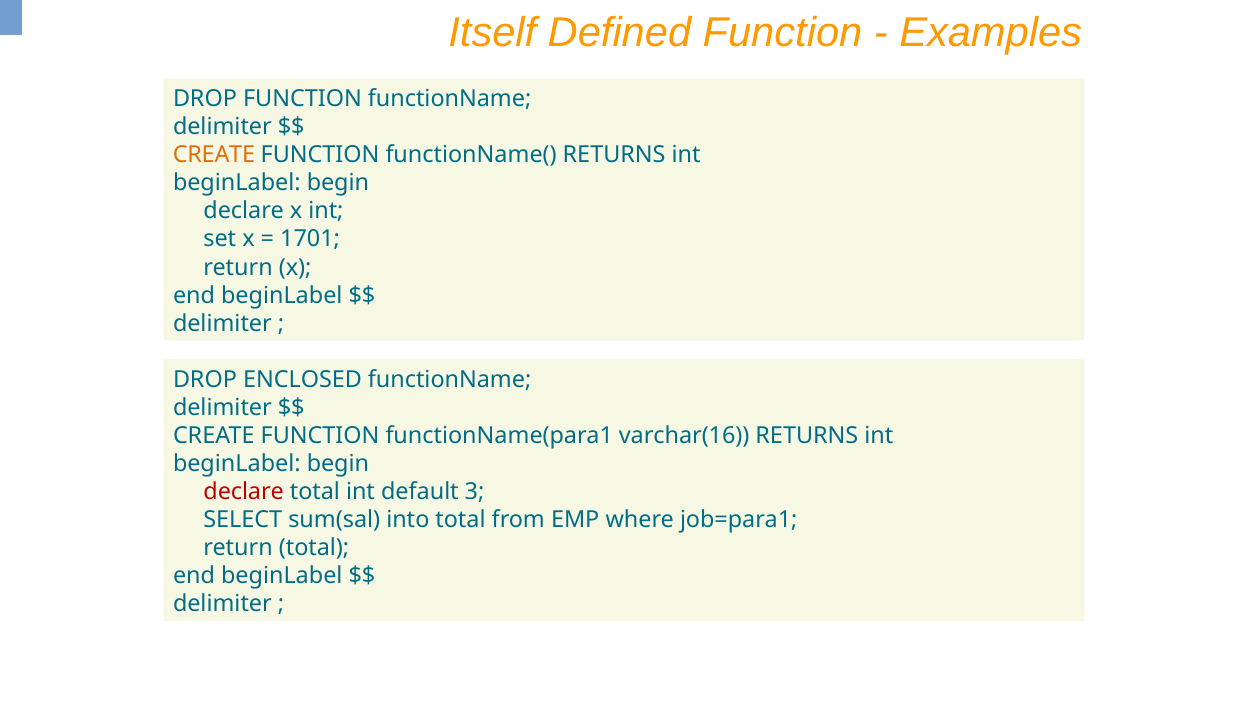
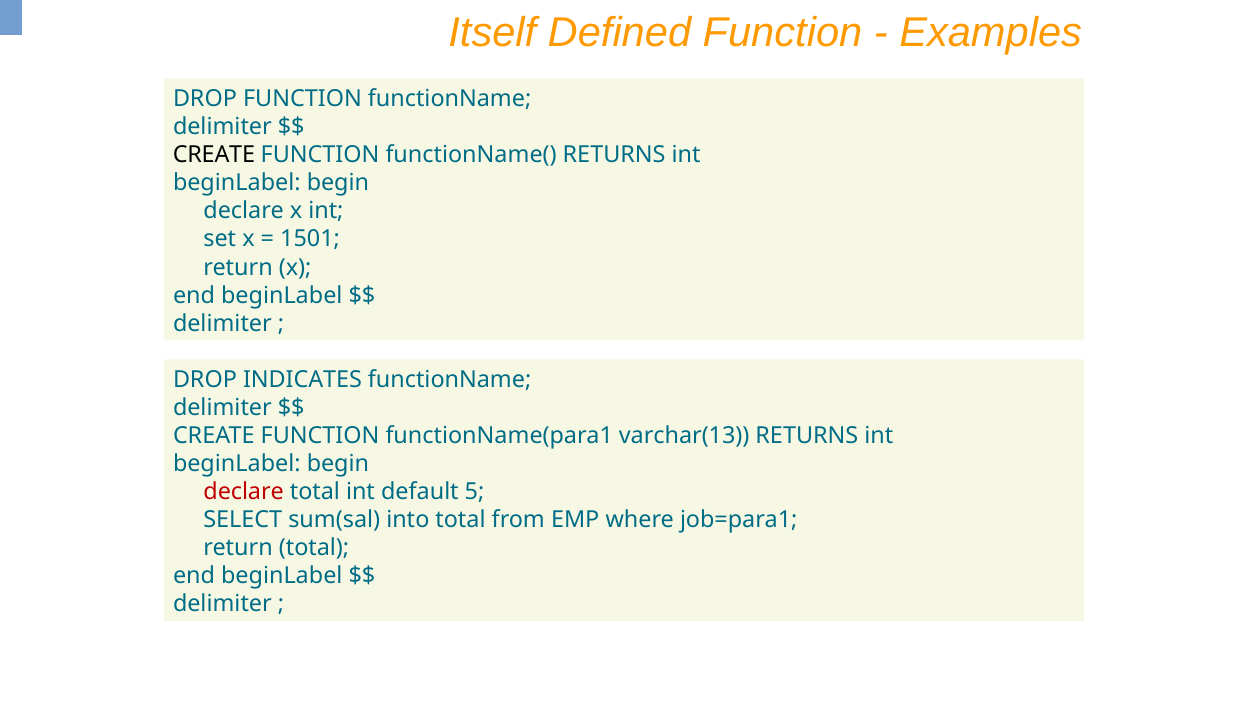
CREATE at (214, 155) colour: orange -> black
1701: 1701 -> 1501
ENCLOSED: ENCLOSED -> INDICATES
varchar(16: varchar(16 -> varchar(13
3: 3 -> 5
